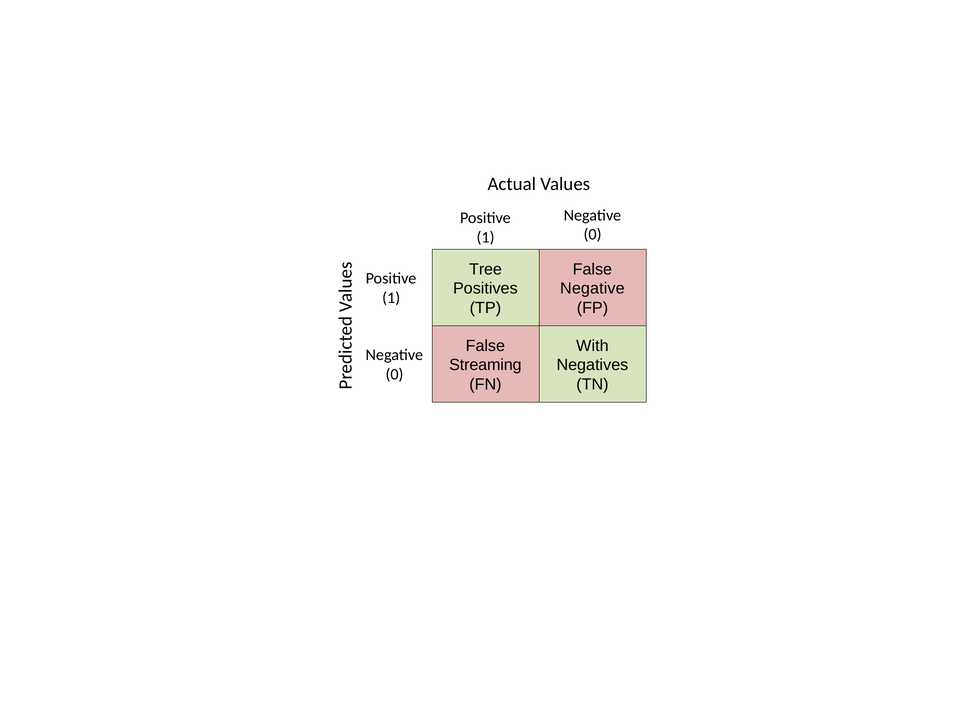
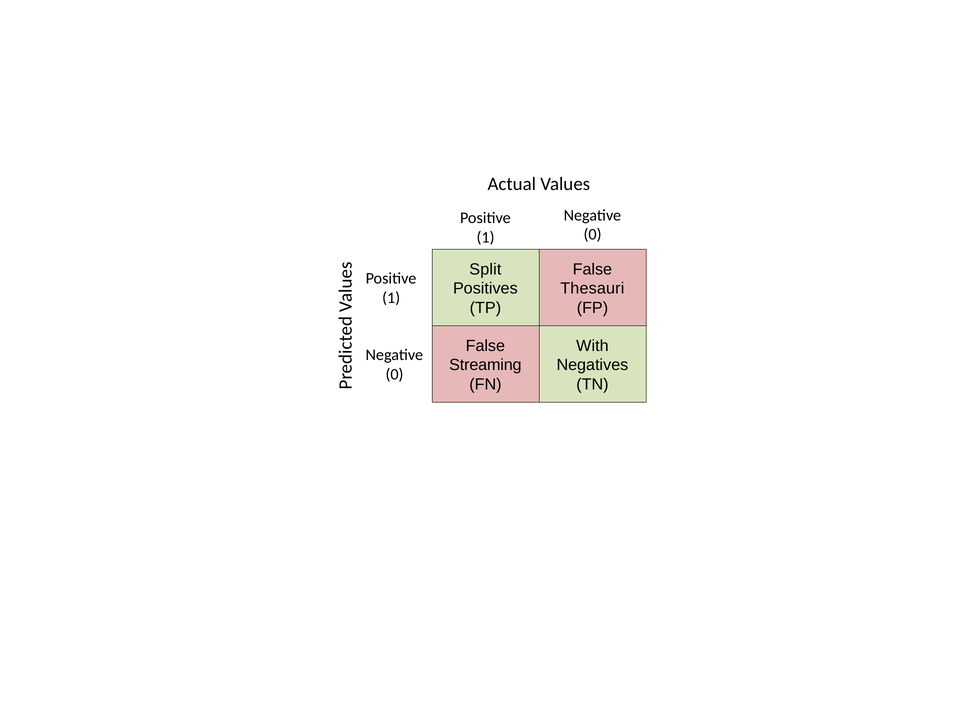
Tree: Tree -> Split
Negative at (592, 289): Negative -> Thesauri
